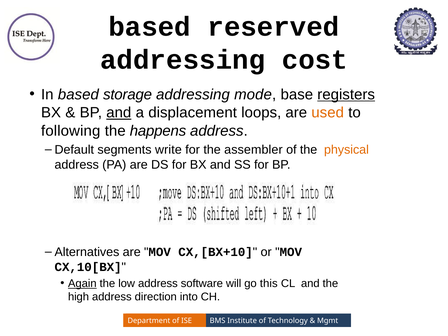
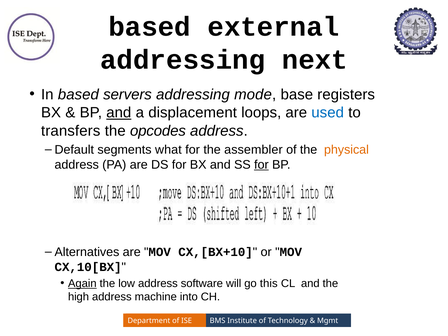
reserved: reserved -> external
cost: cost -> next
storage: storage -> servers
registers underline: present -> none
used colour: orange -> blue
following: following -> transfers
happens: happens -> opcodes
write: write -> what
for at (261, 165) underline: none -> present
direction: direction -> machine
